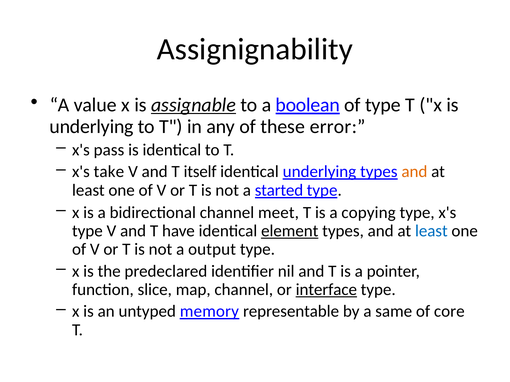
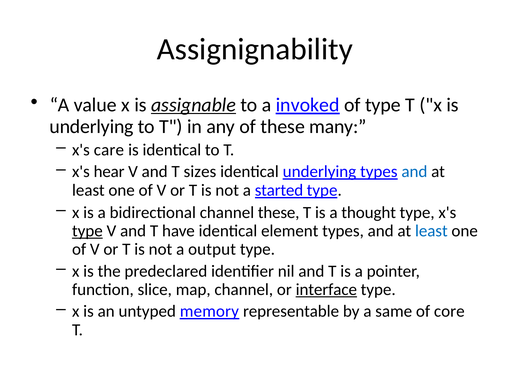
boolean: boolean -> invoked
error: error -> many
pass: pass -> care
take: take -> hear
itself: itself -> sizes
and at (414, 172) colour: orange -> blue
channel meet: meet -> these
copying: copying -> thought
type at (87, 231) underline: none -> present
element underline: present -> none
